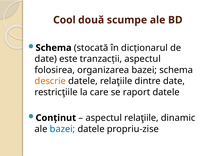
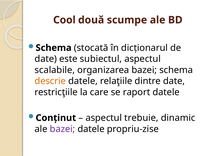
tranzacții: tranzacții -> subiectul
folosirea: folosirea -> scalabile
aspectul relaţiile: relaţiile -> trebuie
bazei at (62, 129) colour: blue -> purple
